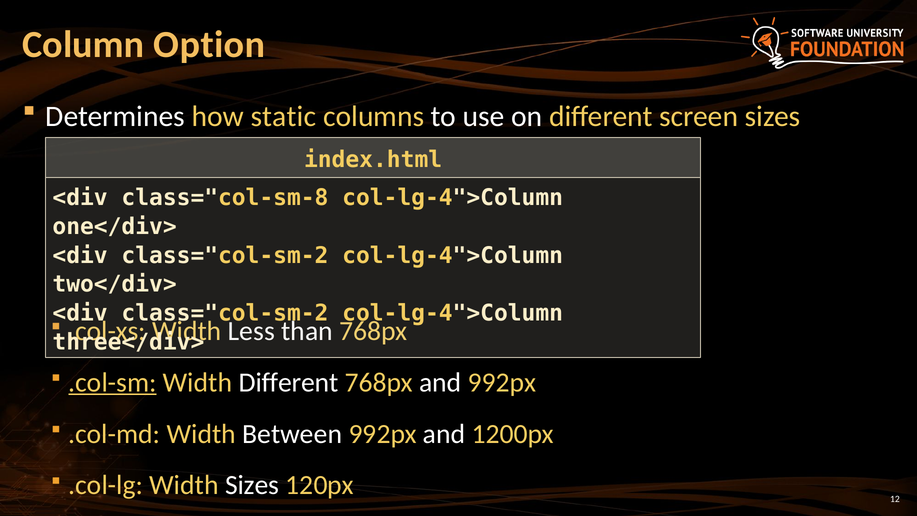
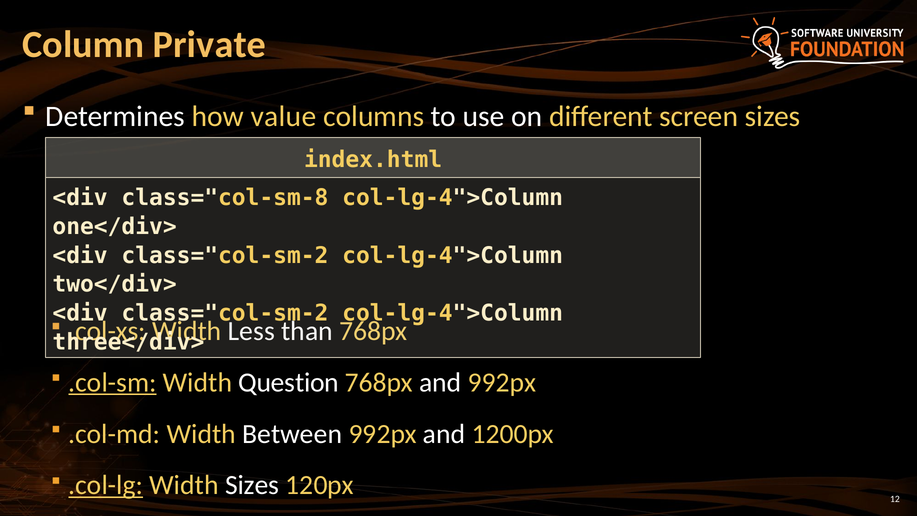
Option: Option -> Private
static: static -> value
Width Different: Different -> Question
.col-lg underline: none -> present
